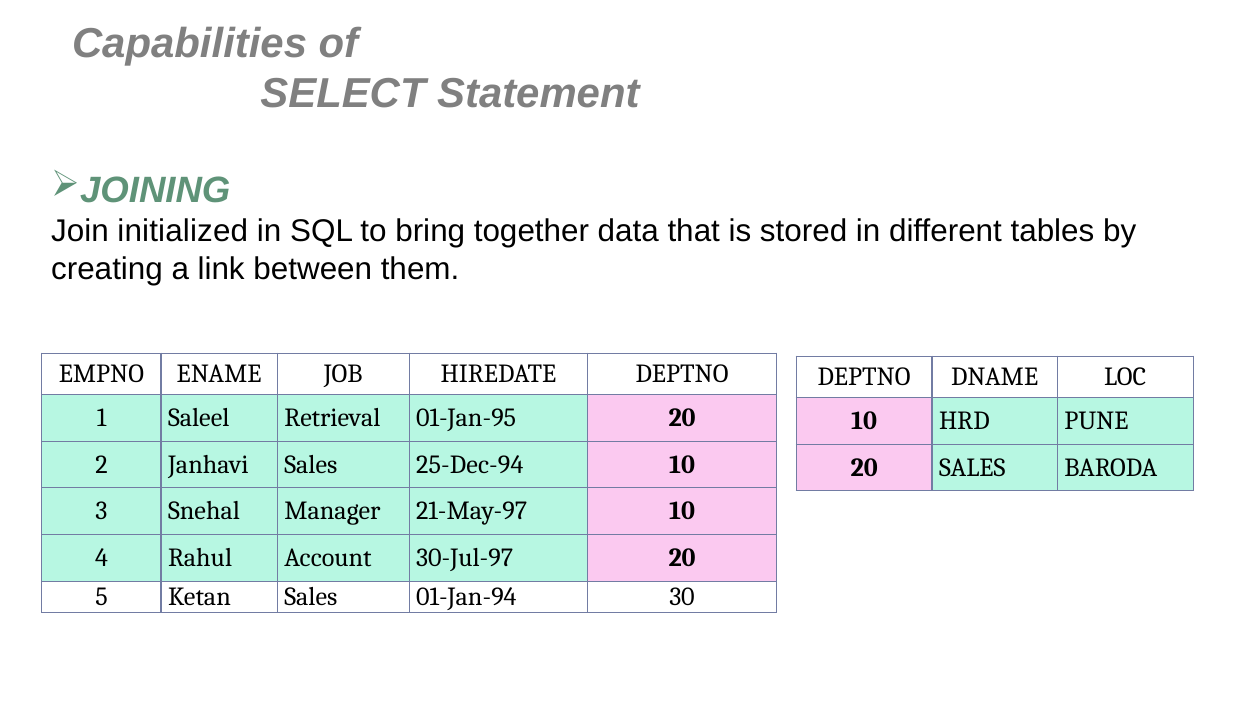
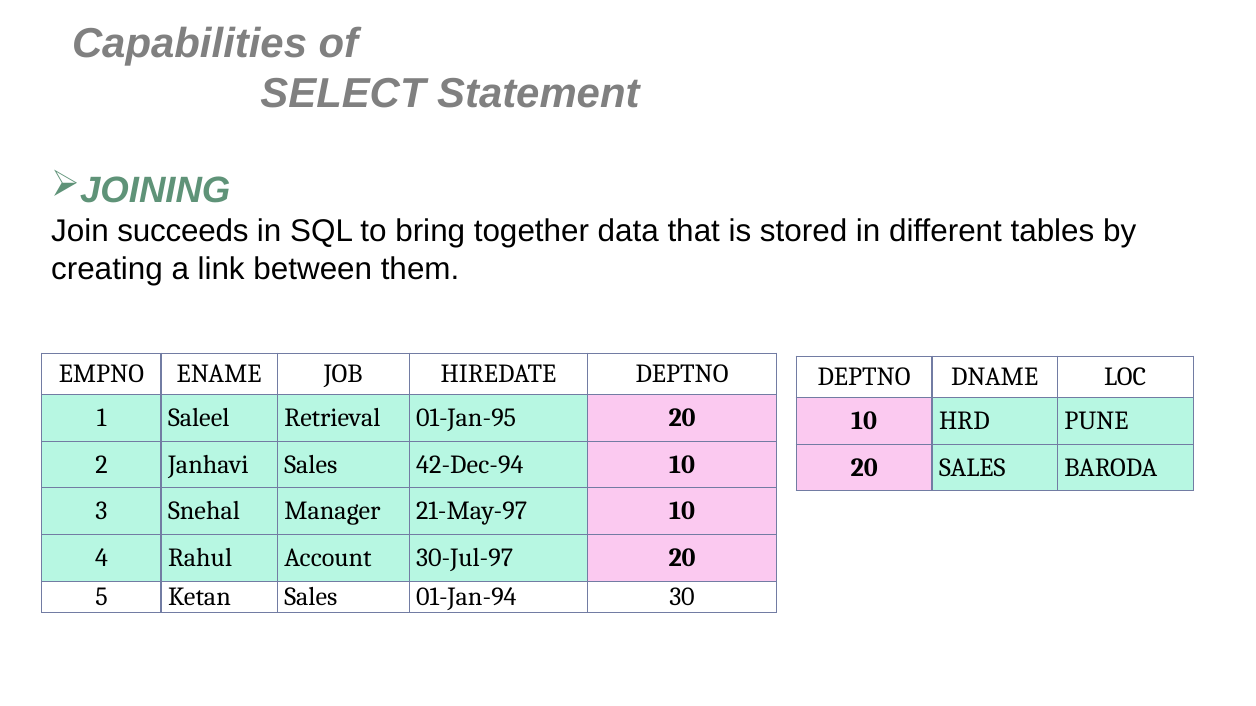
initialized: initialized -> succeeds
25-Dec-94: 25-Dec-94 -> 42-Dec-94
